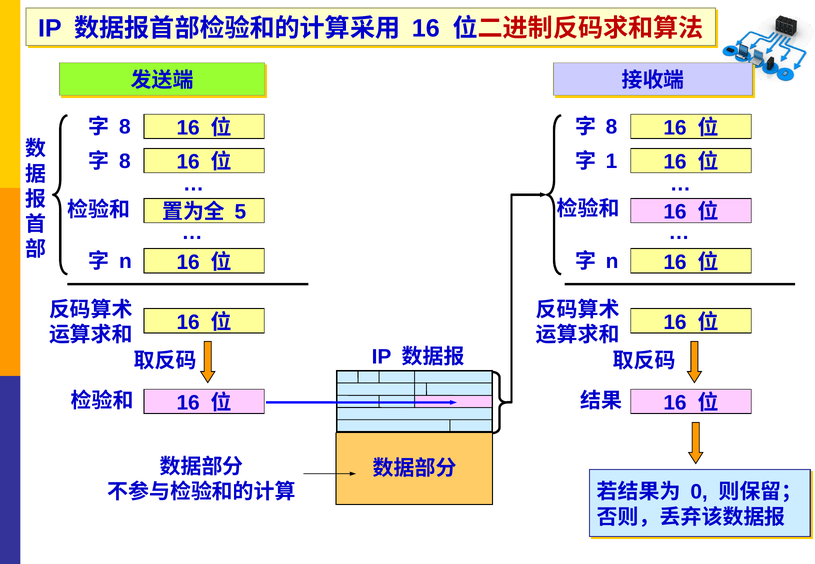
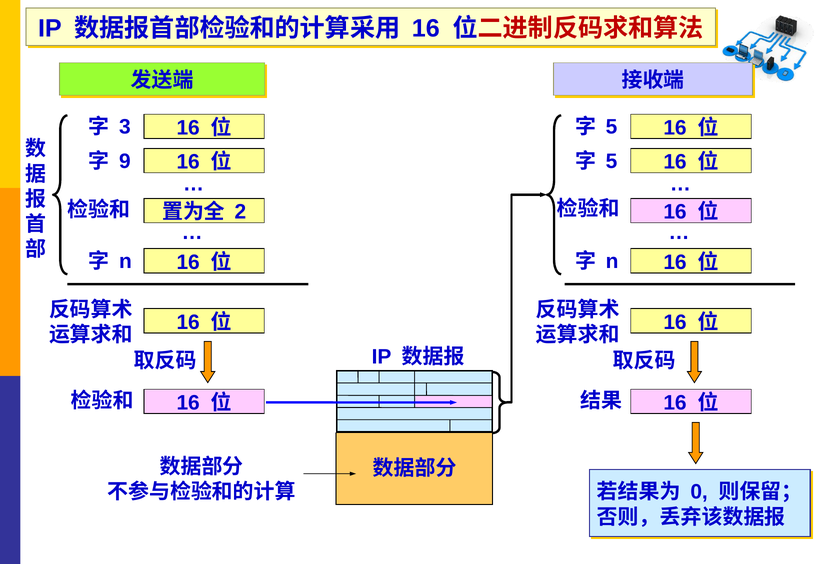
8 at (125, 127): 8 -> 3
8 at (612, 127): 8 -> 5
8 at (125, 161): 8 -> 9
1 at (612, 161): 1 -> 5
5: 5 -> 2
